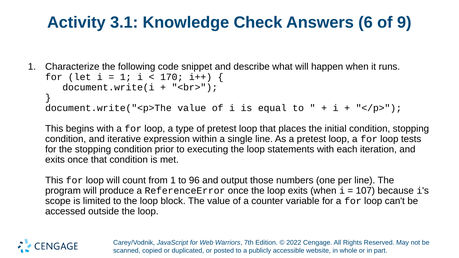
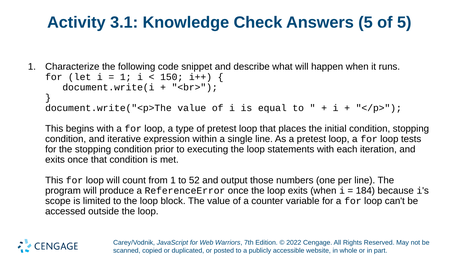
Answers 6: 6 -> 5
of 9: 9 -> 5
170: 170 -> 150
96: 96 -> 52
107: 107 -> 184
